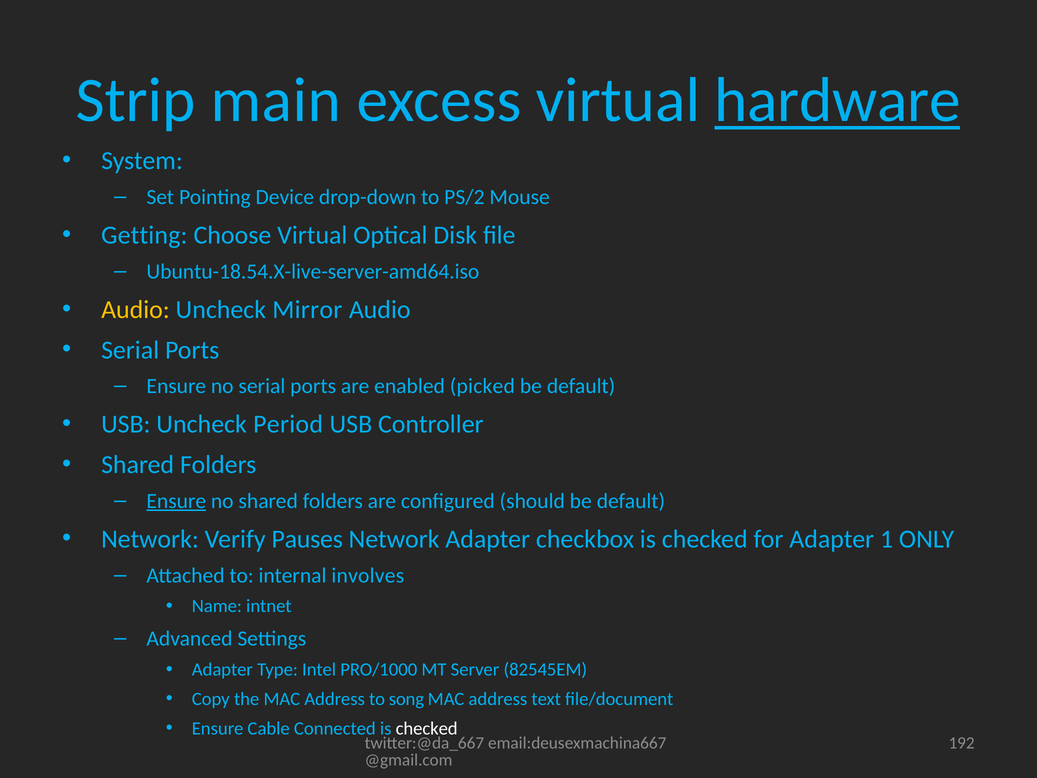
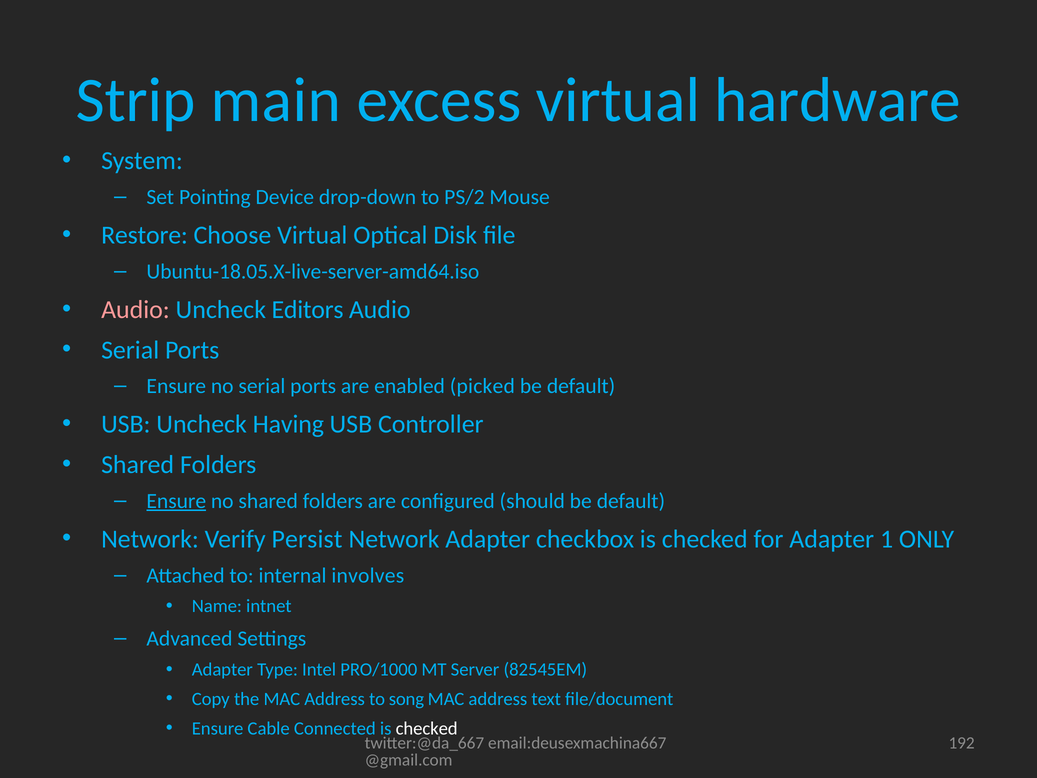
hardware underline: present -> none
Getting: Getting -> Restore
Ubuntu-18.54.X-live-server-amd64.iso: Ubuntu-18.54.X-live-server-amd64.iso -> Ubuntu-18.05.X-live-server-amd64.iso
Audio at (135, 310) colour: yellow -> pink
Mirror: Mirror -> Editors
Period: Period -> Having
Pauses: Pauses -> Persist
